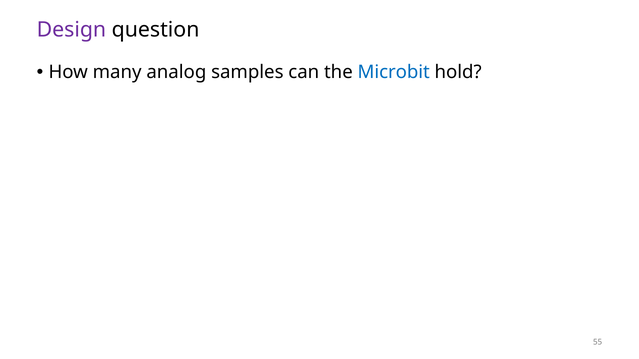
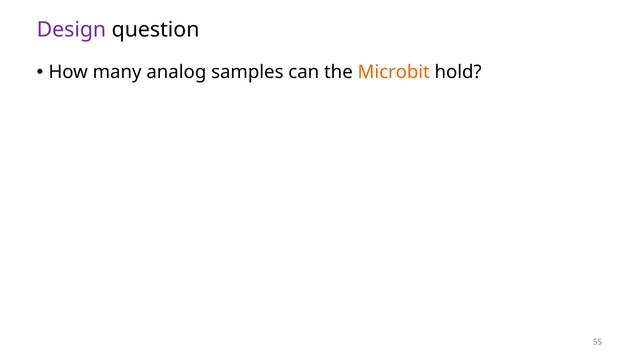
Microbit colour: blue -> orange
